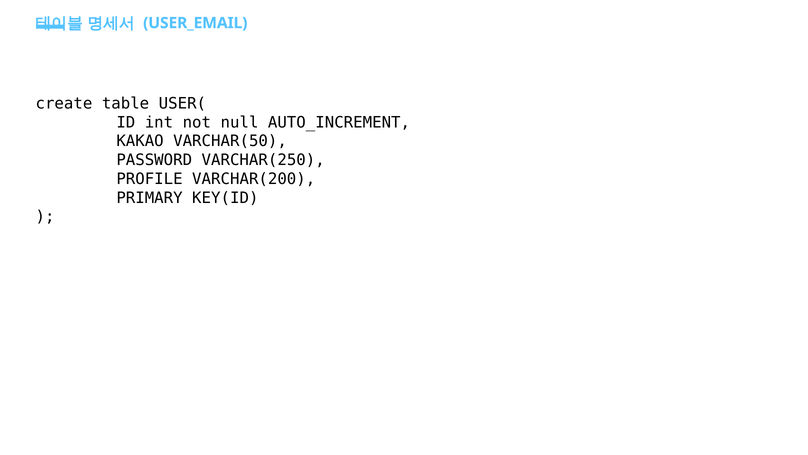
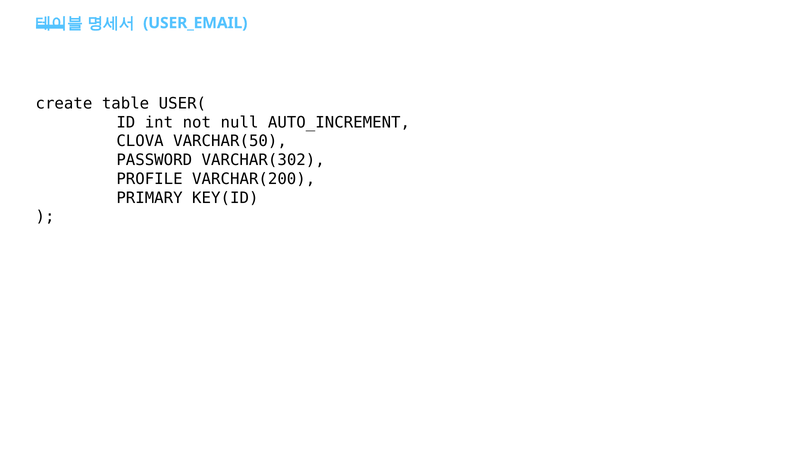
KAKAO: KAKAO -> CLOVA
VARCHAR(250: VARCHAR(250 -> VARCHAR(302
